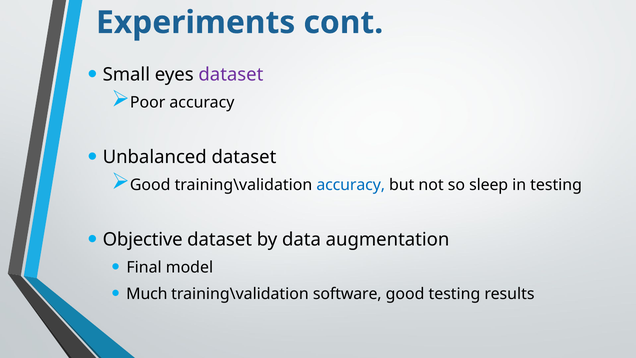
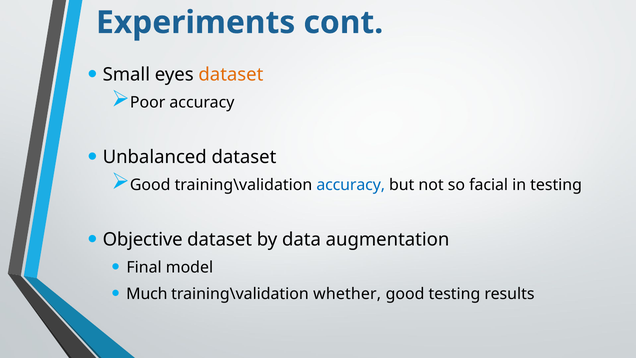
dataset at (231, 75) colour: purple -> orange
sleep: sleep -> facial
software: software -> whether
